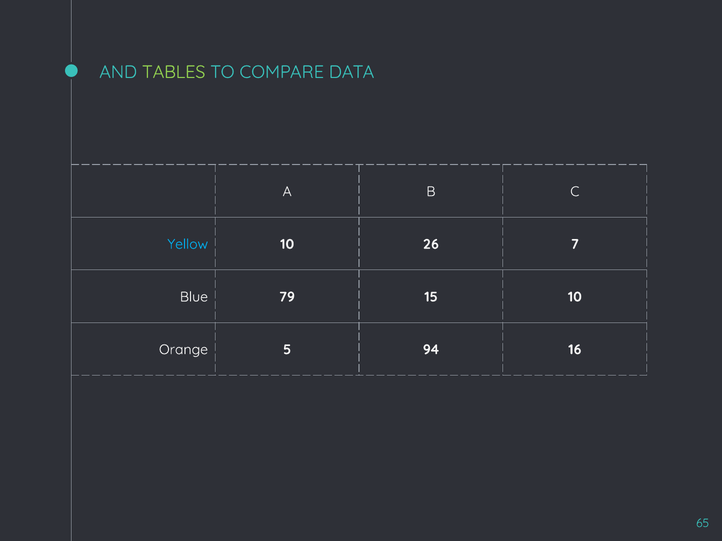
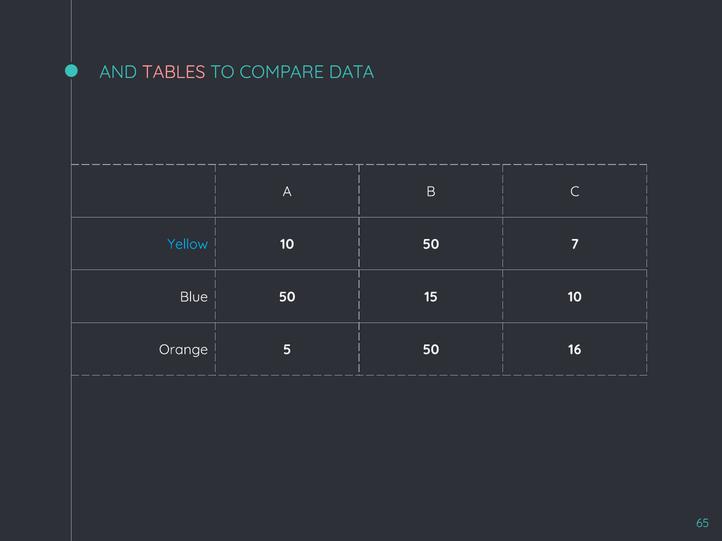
TABLES colour: light green -> pink
10 26: 26 -> 50
Blue 79: 79 -> 50
5 94: 94 -> 50
